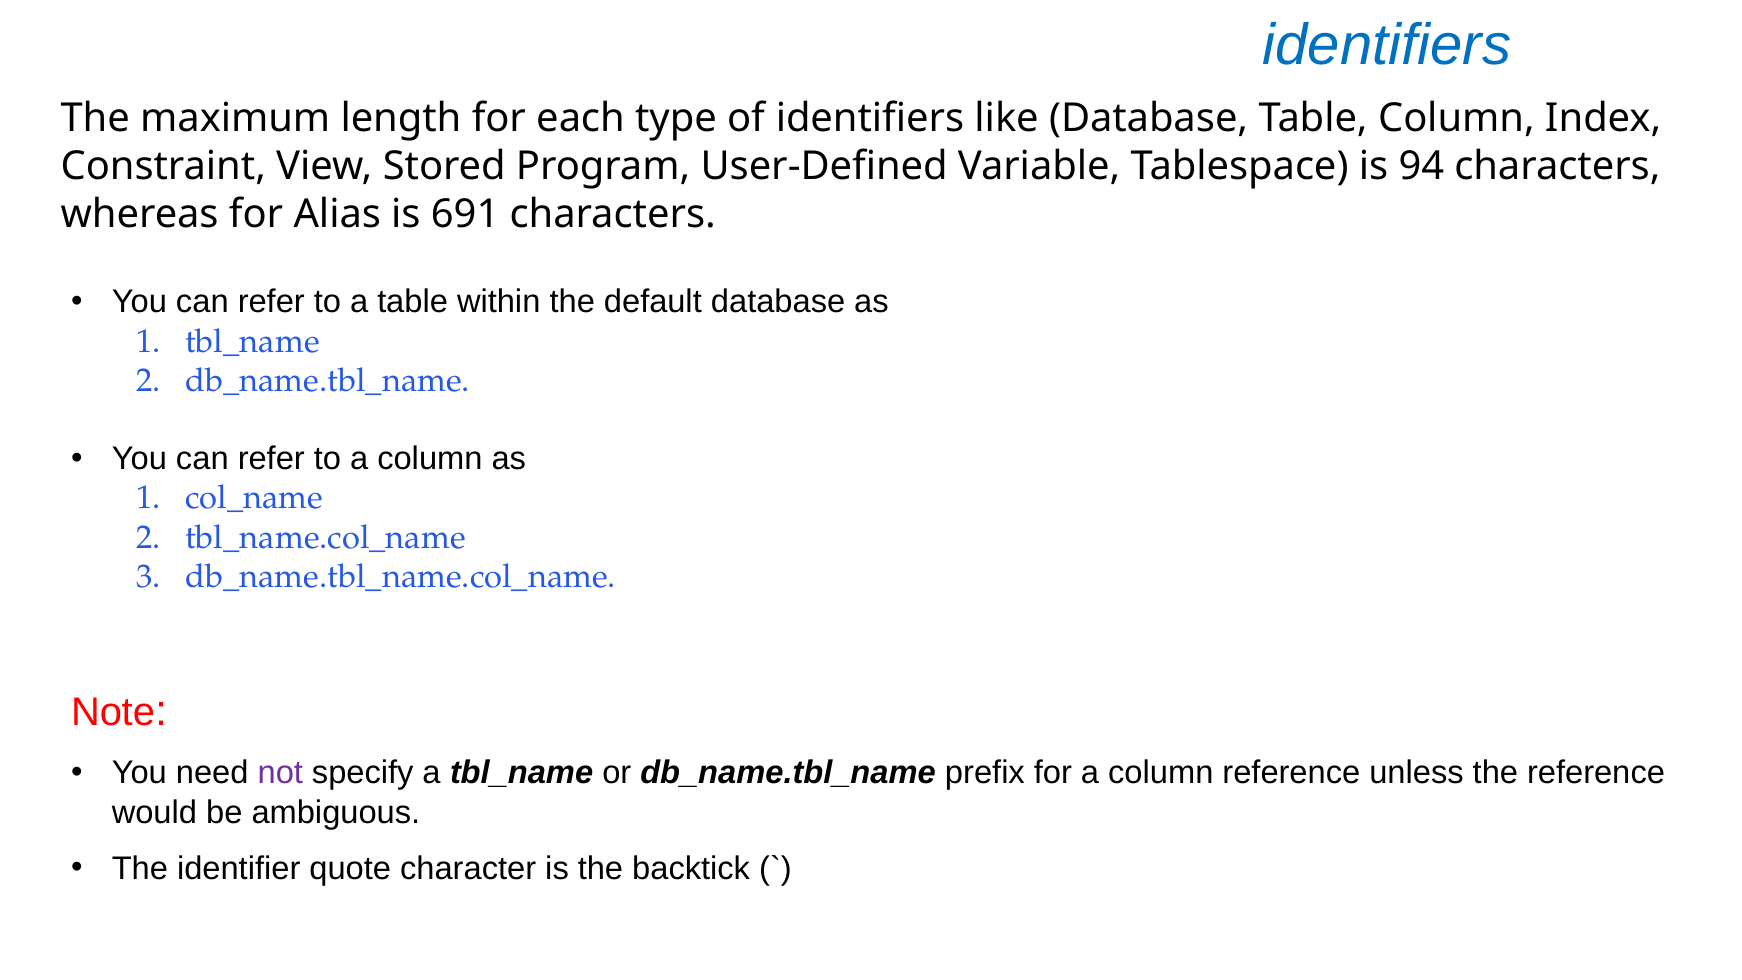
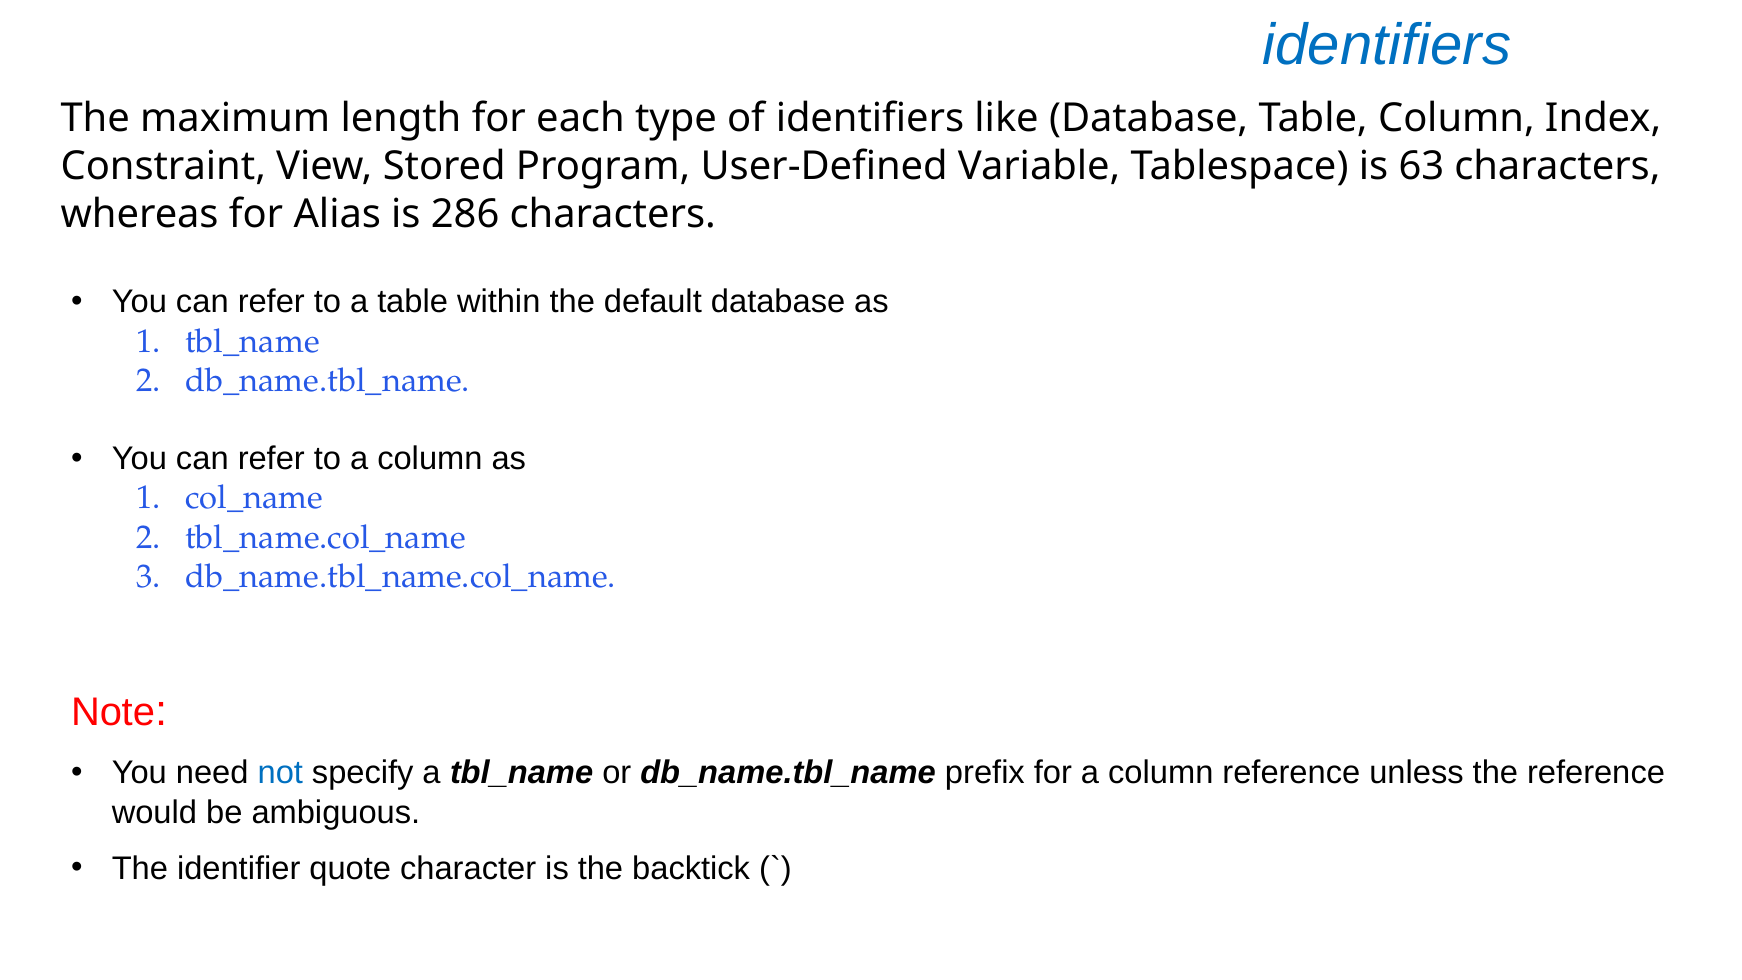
94: 94 -> 63
691: 691 -> 286
not colour: purple -> blue
